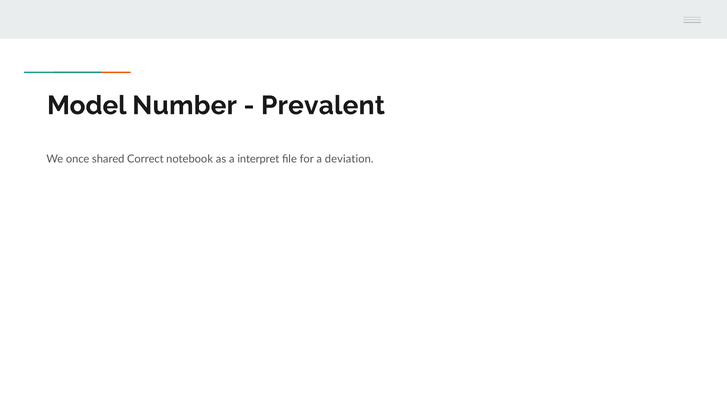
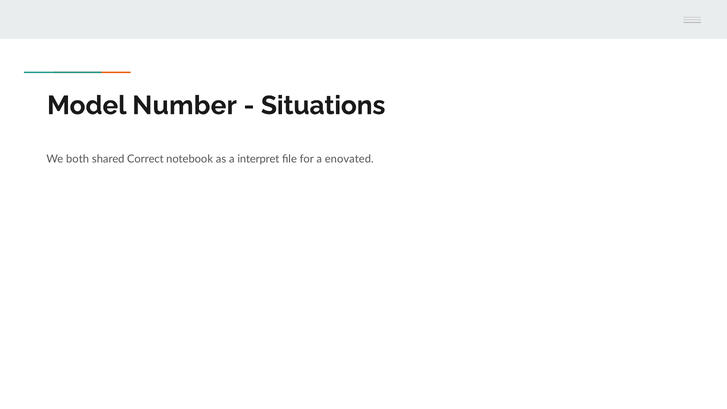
Prevalent: Prevalent -> Situations
once: once -> both
deviation: deviation -> enovated
